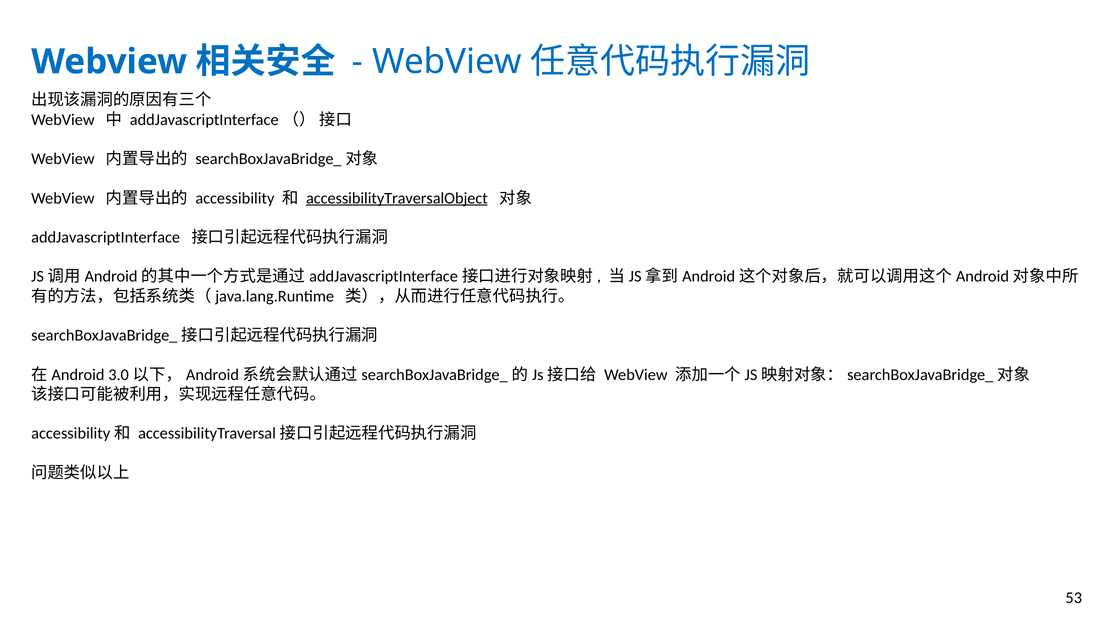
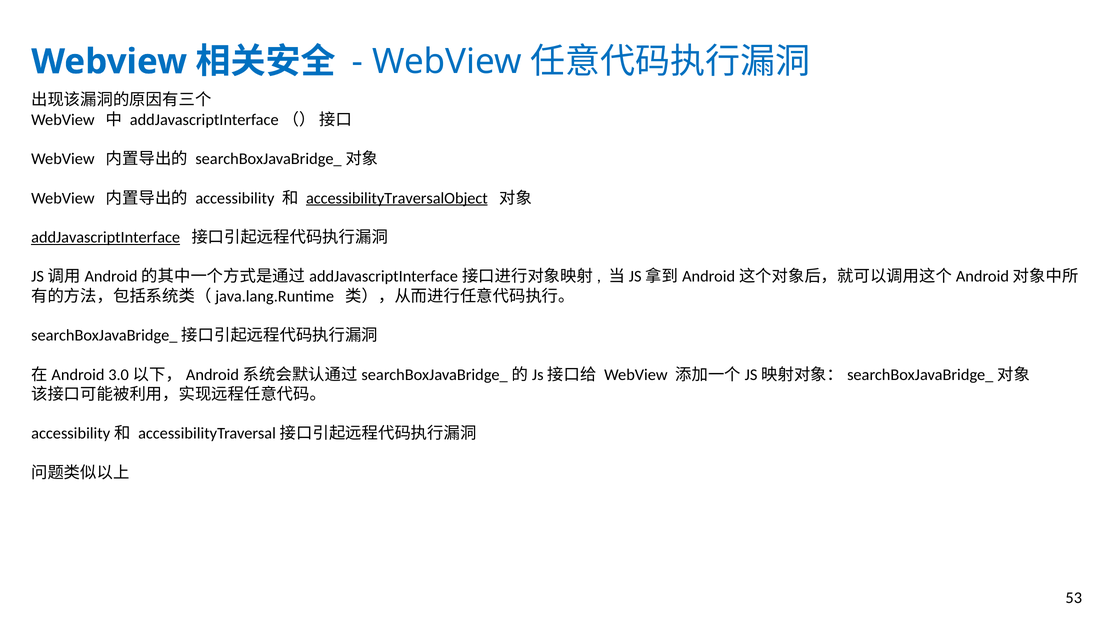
addJavascriptInterface underline: none -> present
